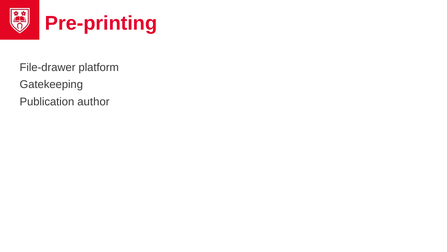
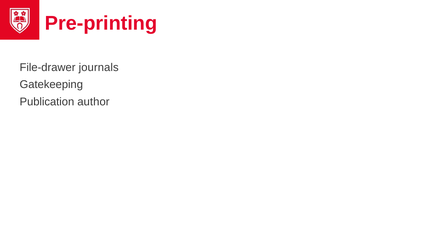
platform: platform -> journals
